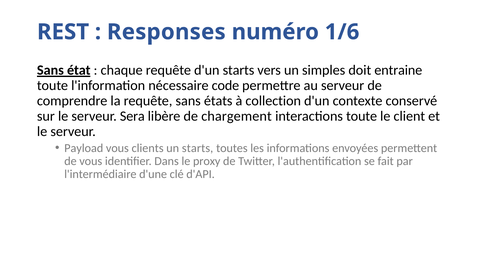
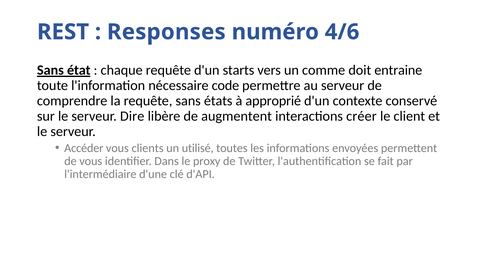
1/6: 1/6 -> 4/6
simples: simples -> comme
collection: collection -> approprié
Sera: Sera -> Dire
chargement: chargement -> augmentent
interactions toute: toute -> créer
Payload: Payload -> Accéder
un starts: starts -> utilisé
